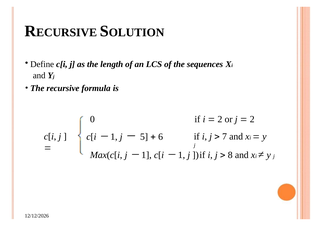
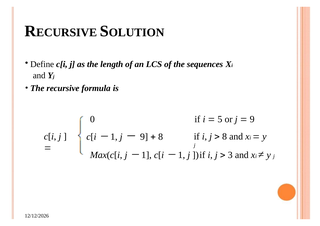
2 at (220, 119): 2 -> 5
2 at (252, 119): 2 -> 9
7 at (225, 137): 7 -> 8
j－ 5: 5 -> 9
6 at (161, 137): 6 -> 8
8: 8 -> 3
